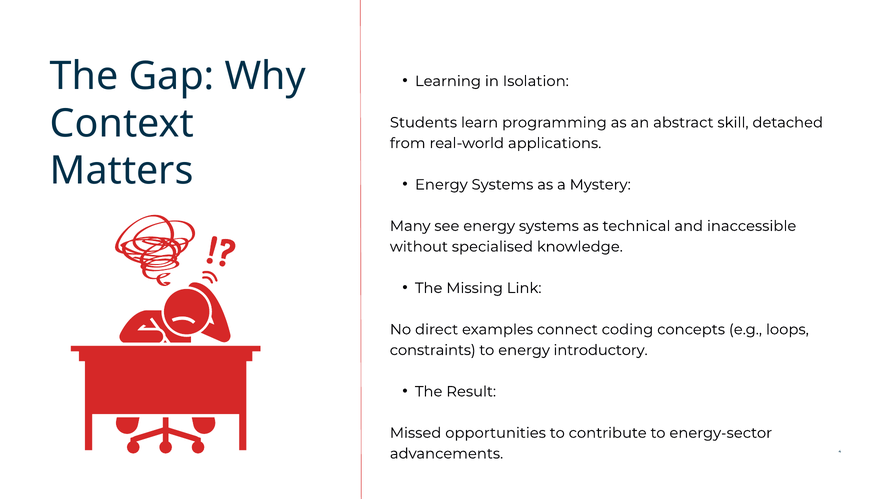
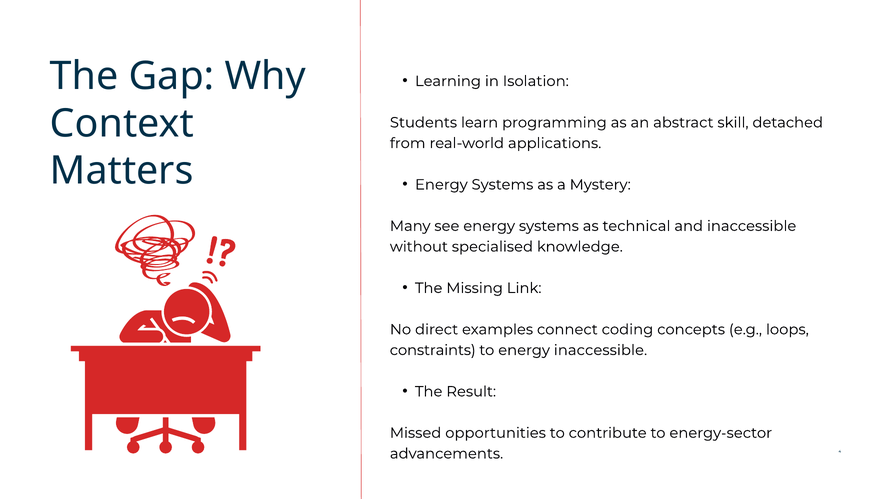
energy introductory: introductory -> inaccessible
